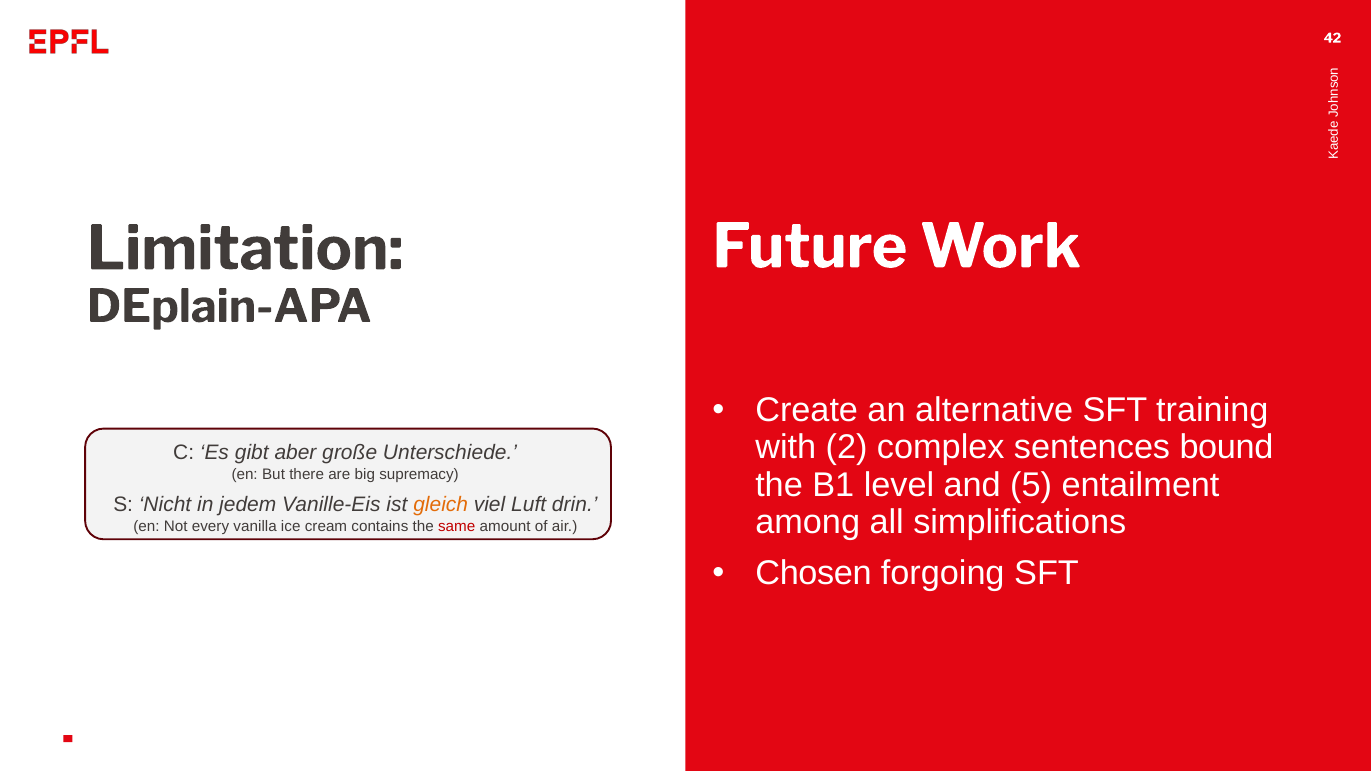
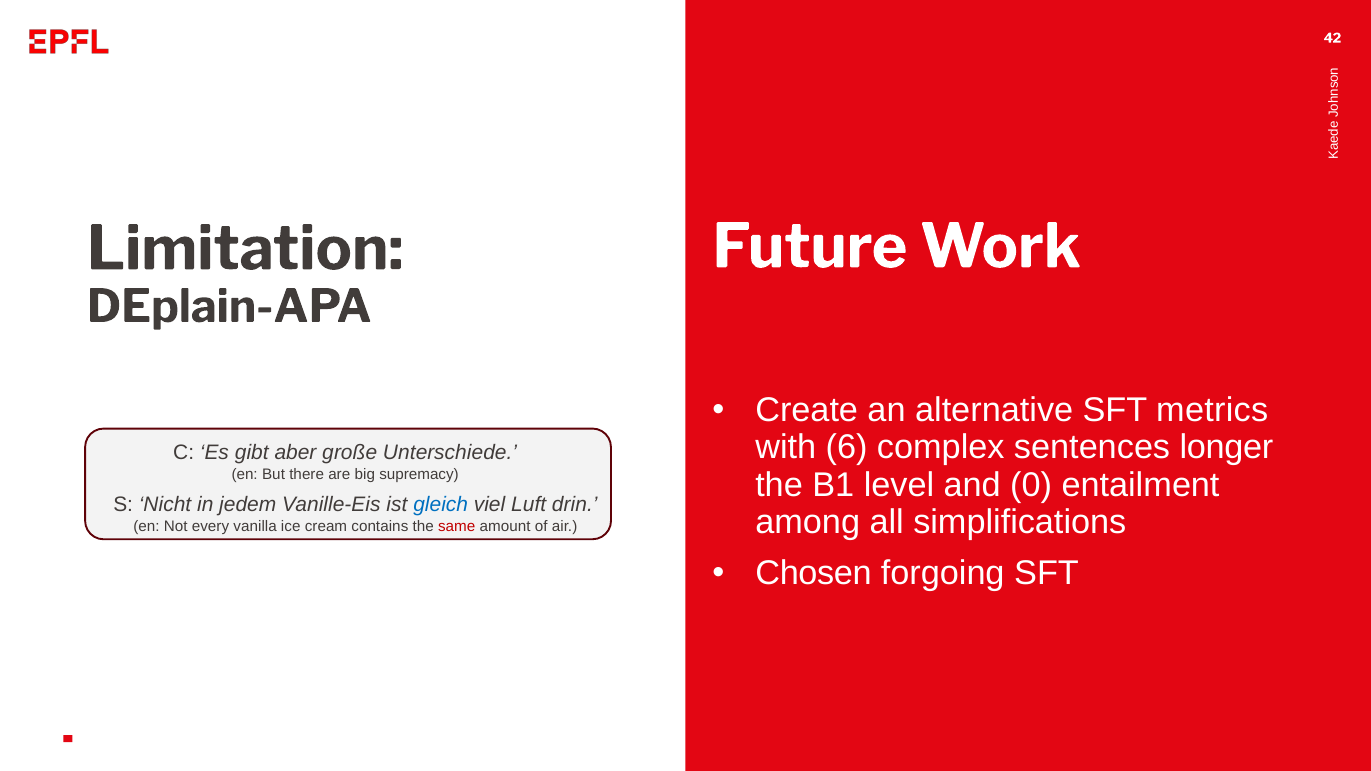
training: training -> metrics
2: 2 -> 6
bound: bound -> longer
5: 5 -> 0
gleich colour: orange -> blue
